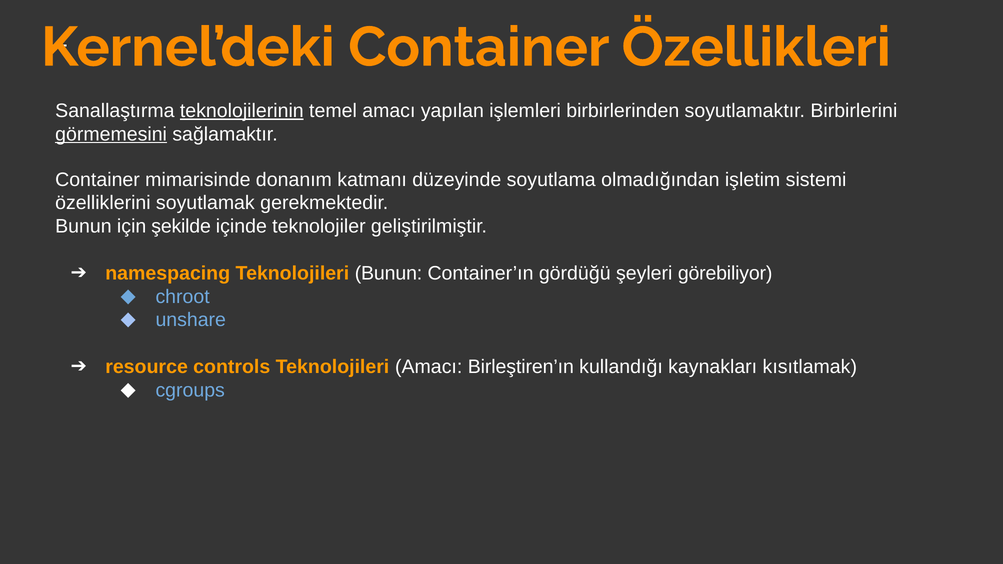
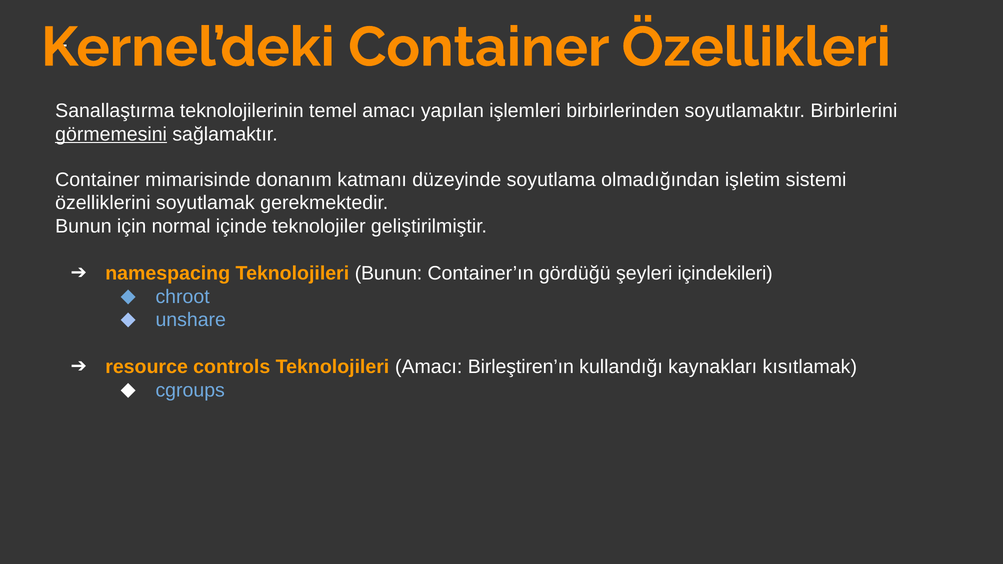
teknolojilerinin underline: present -> none
şekilde: şekilde -> normal
görebiliyor: görebiliyor -> içindekileri
